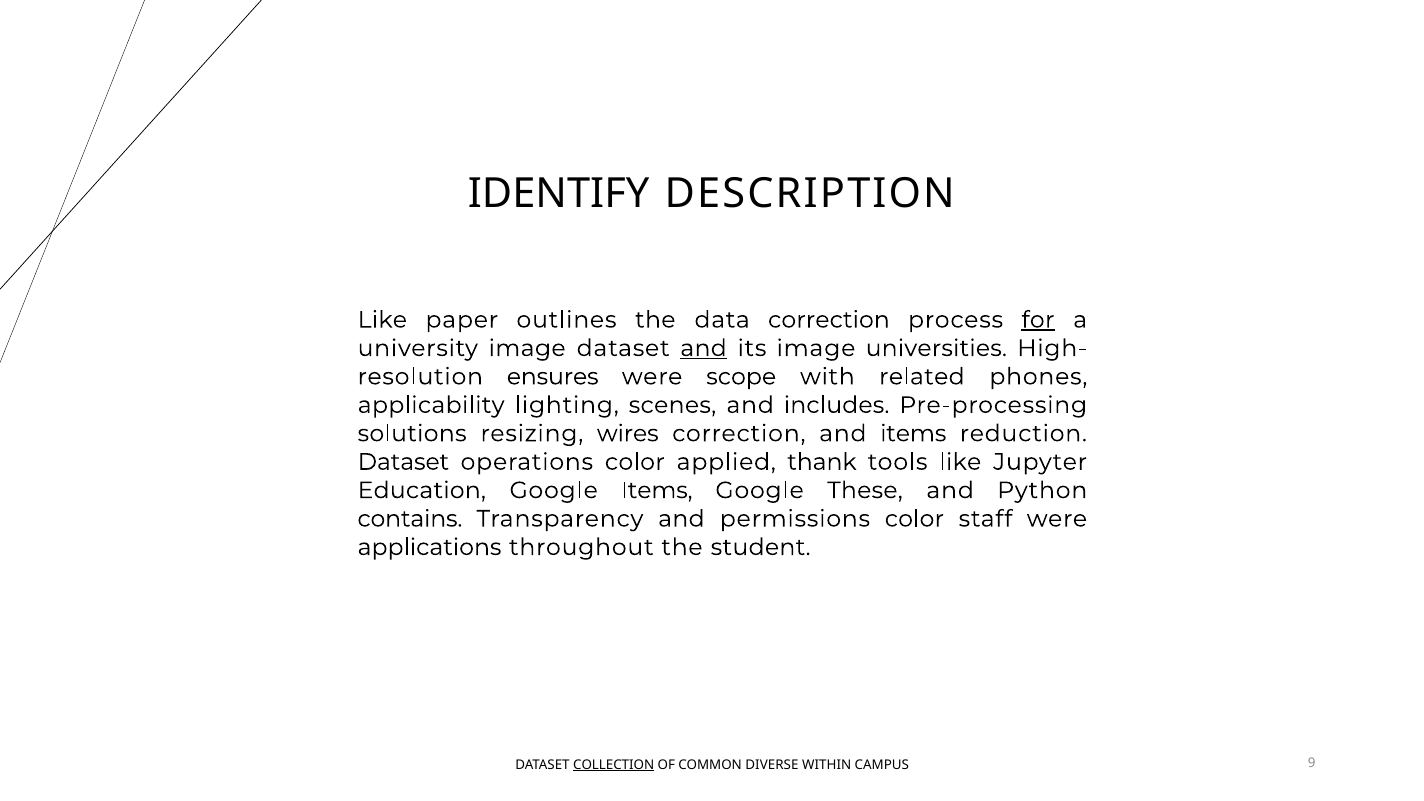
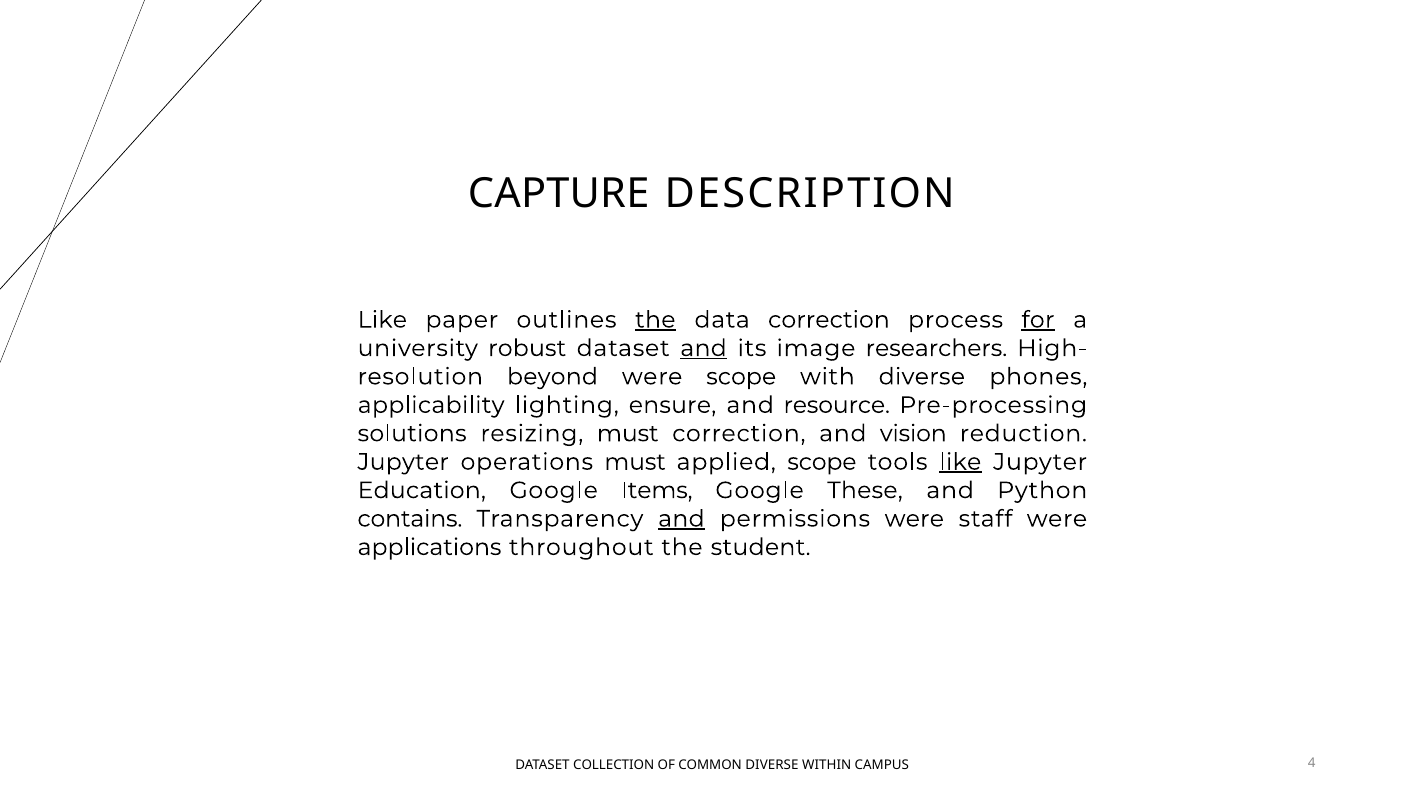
IDENTIFY: IDENTIFY -> CAPTURE
the at (655, 320) underline: none -> present
university image: image -> robust
universities: universities -> researchers
ensures: ensures -> beyond
with related: related -> diverse
scenes: scenes -> ensure
includes: includes -> resource
resizing wires: wires -> must
and items: items -> vision
Dataset at (403, 462): Dataset -> Jupyter
operations color: color -> must
applied thank: thank -> scope
like at (960, 462) underline: none -> present
and at (681, 519) underline: none -> present
permissions color: color -> were
COLLECTION underline: present -> none
9: 9 -> 4
